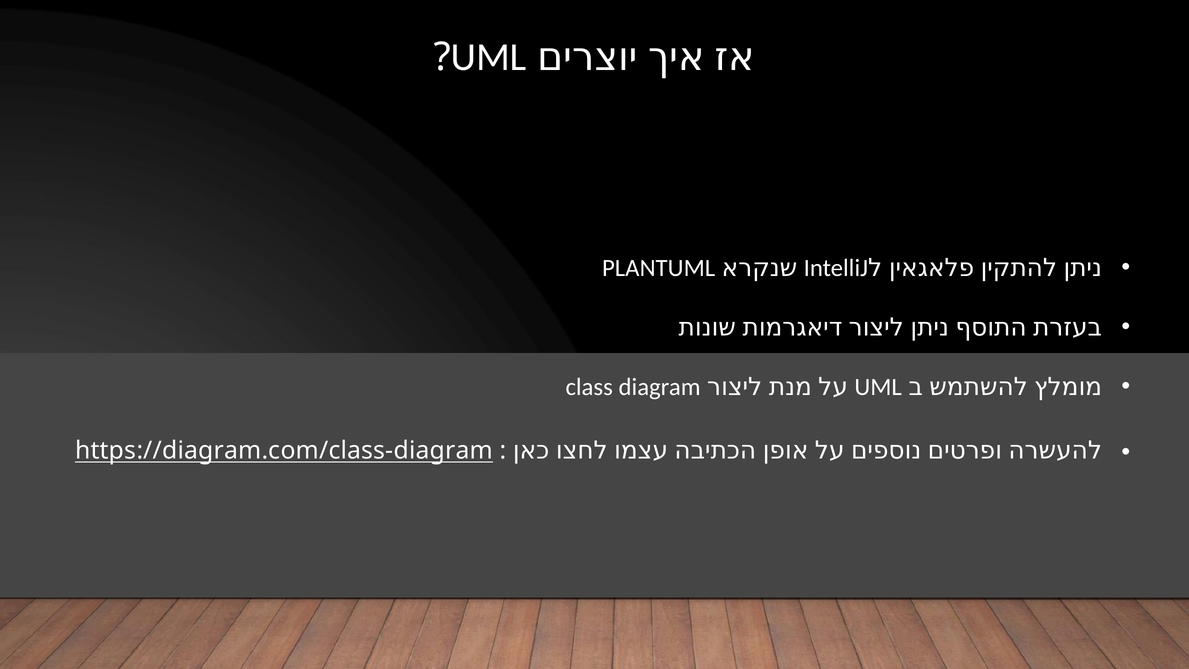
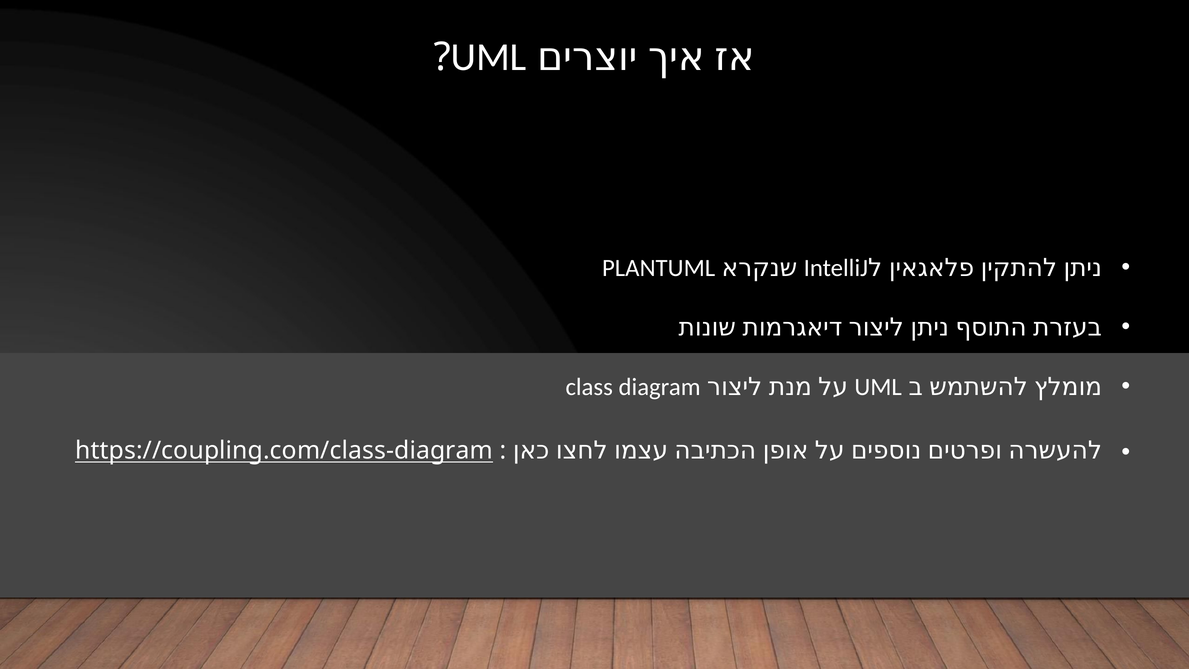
https://diagram.com/class-diagram: https://diagram.com/class-diagram -> https://coupling.com/class-diagram
